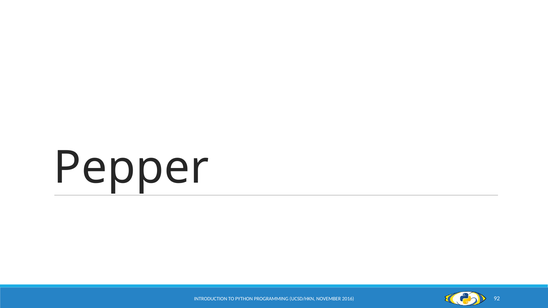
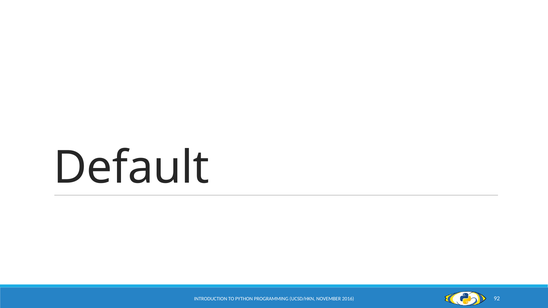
Pepper: Pepper -> Default
